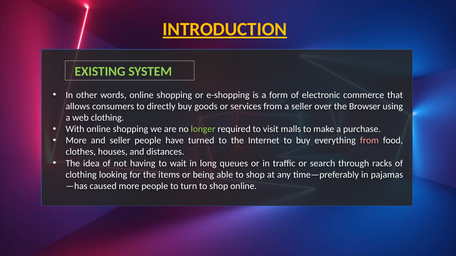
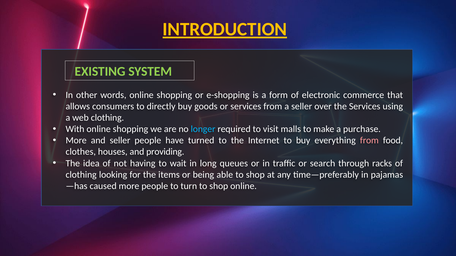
the Browser: Browser -> Services
longer colour: light green -> light blue
distances: distances -> providing
